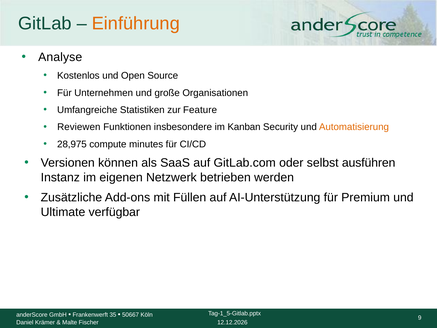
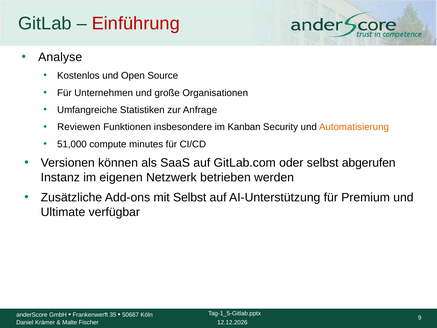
Einführung colour: orange -> red
Feature: Feature -> Anfrage
28,975: 28,975 -> 51,000
ausführen: ausführen -> abgerufen
mit Füllen: Füllen -> Selbst
